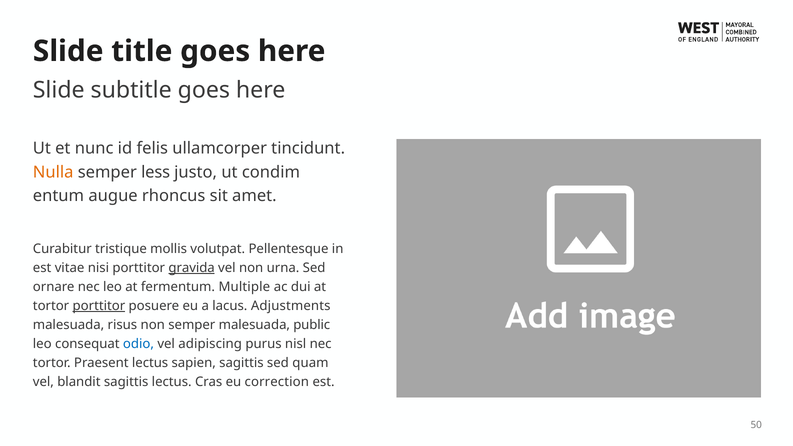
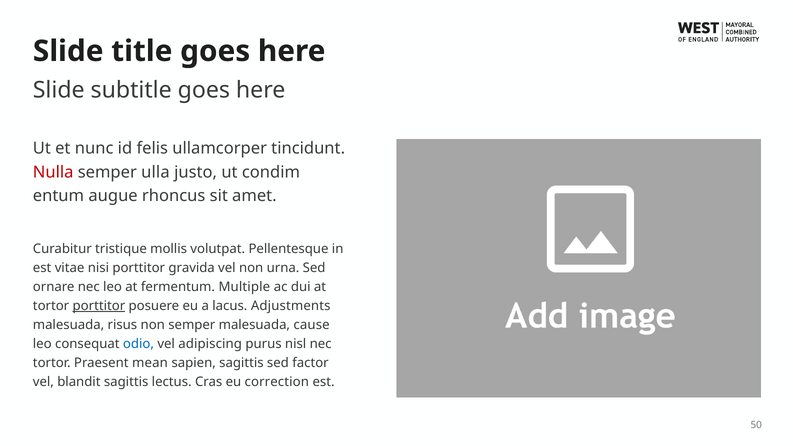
Nulla colour: orange -> red
less: less -> ulla
gravida underline: present -> none
public: public -> cause
Praesent lectus: lectus -> mean
quam: quam -> factor
